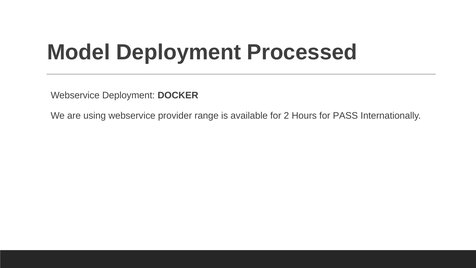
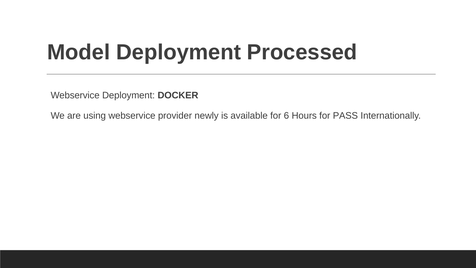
range: range -> newly
2: 2 -> 6
